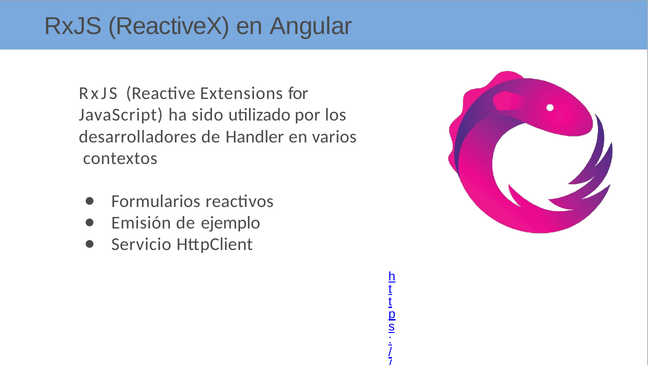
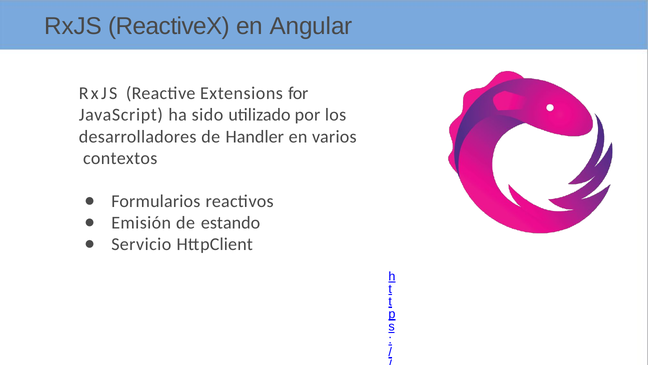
ejemplo: ejemplo -> estando
